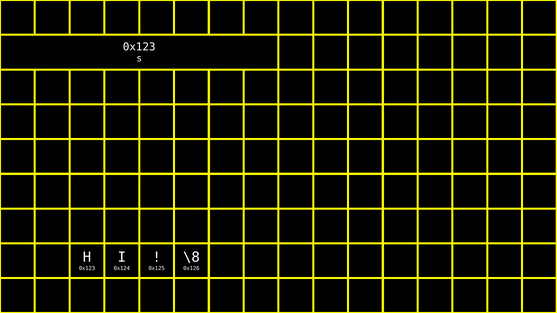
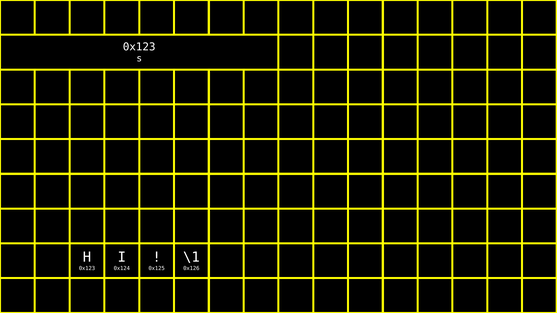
\8: \8 -> \1
